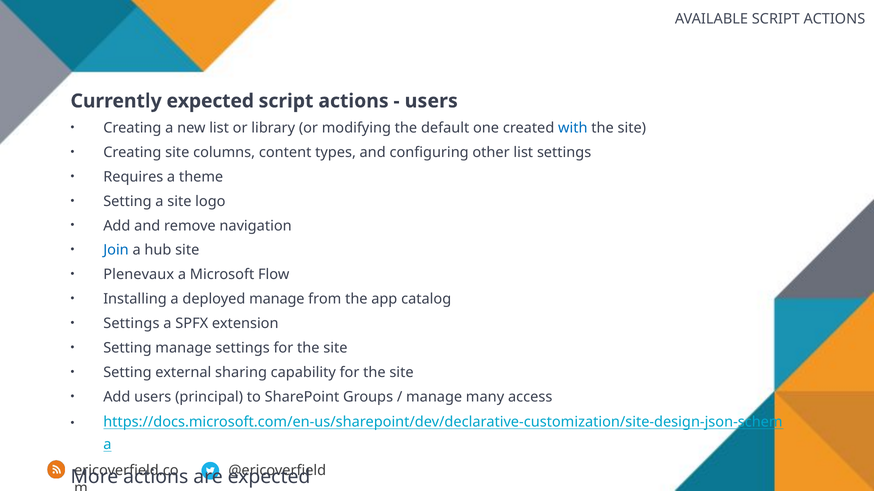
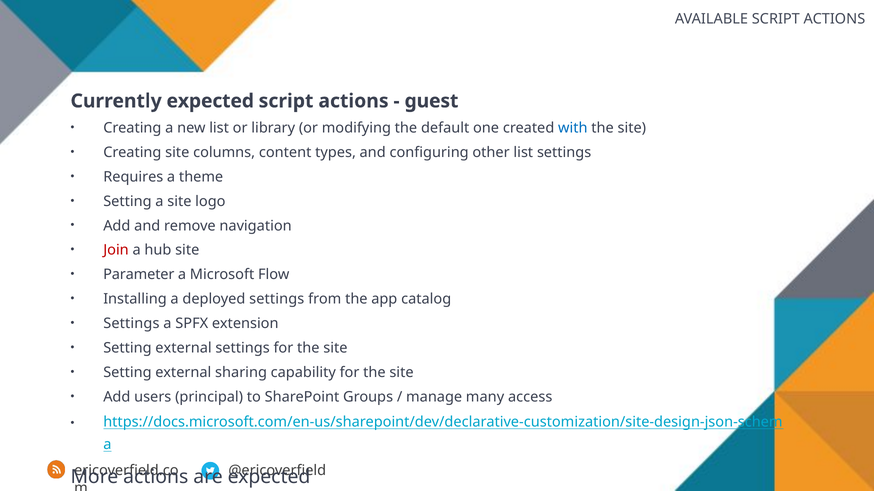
users at (431, 101): users -> guest
Join colour: blue -> red
Plenevaux: Plenevaux -> Parameter
deployed manage: manage -> settings
manage at (184, 348): manage -> external
